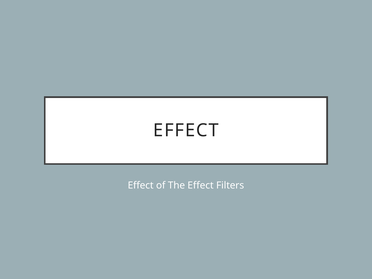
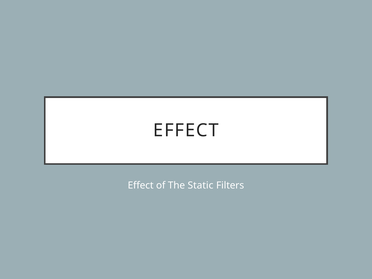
The Effect: Effect -> Static
